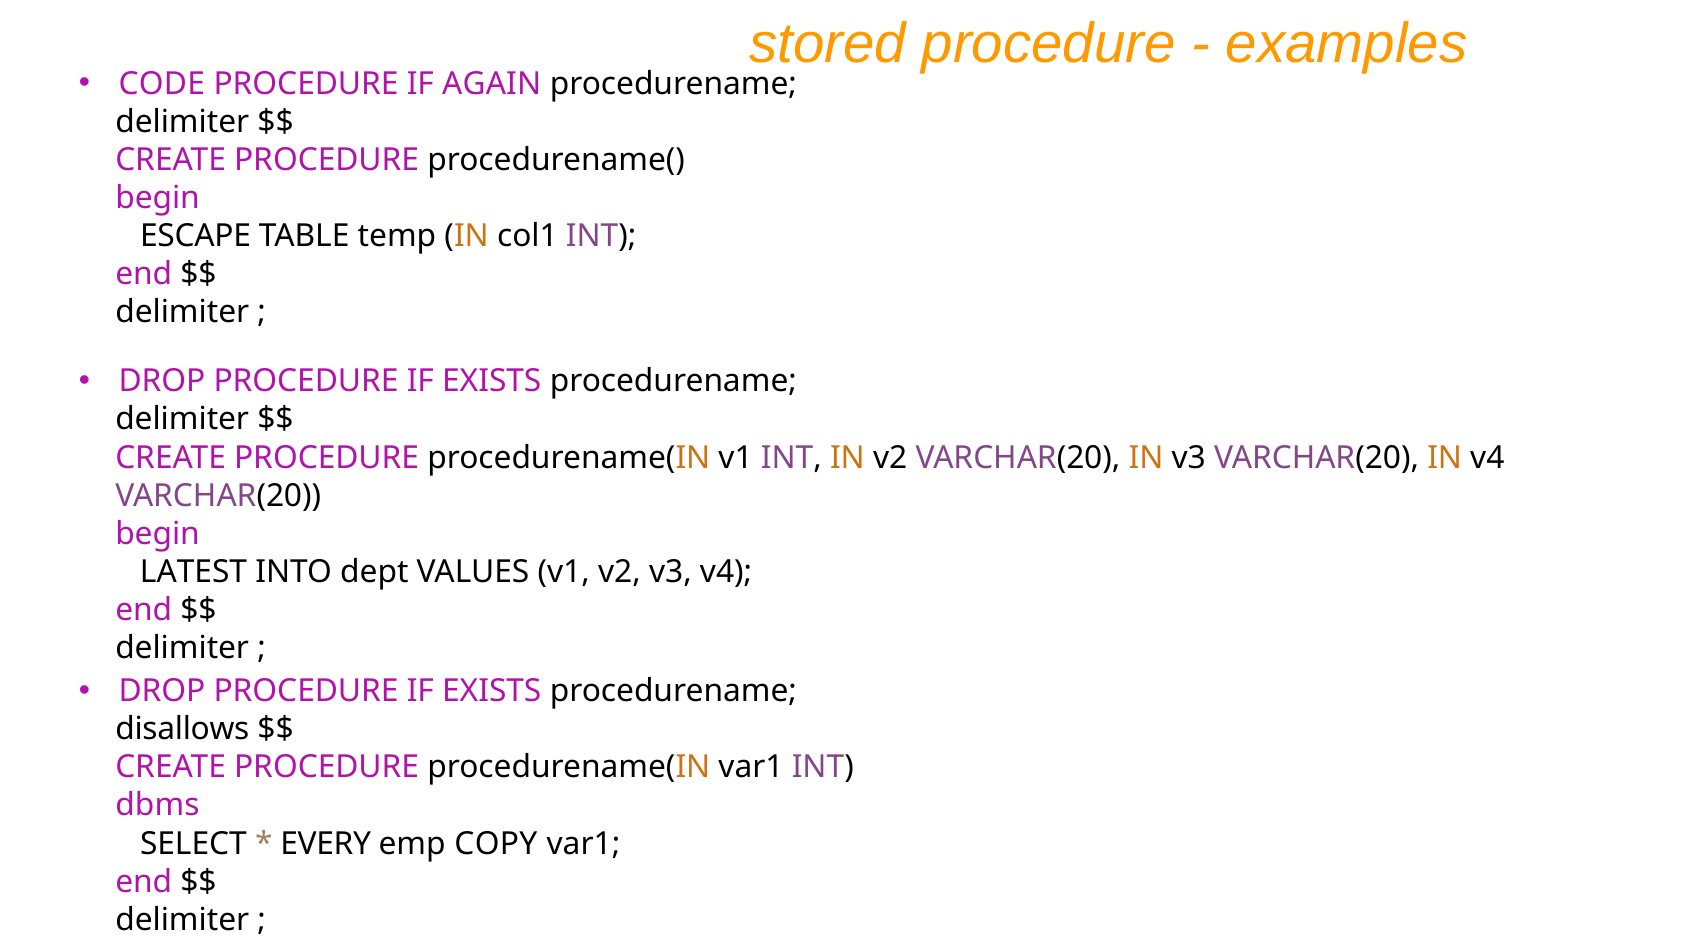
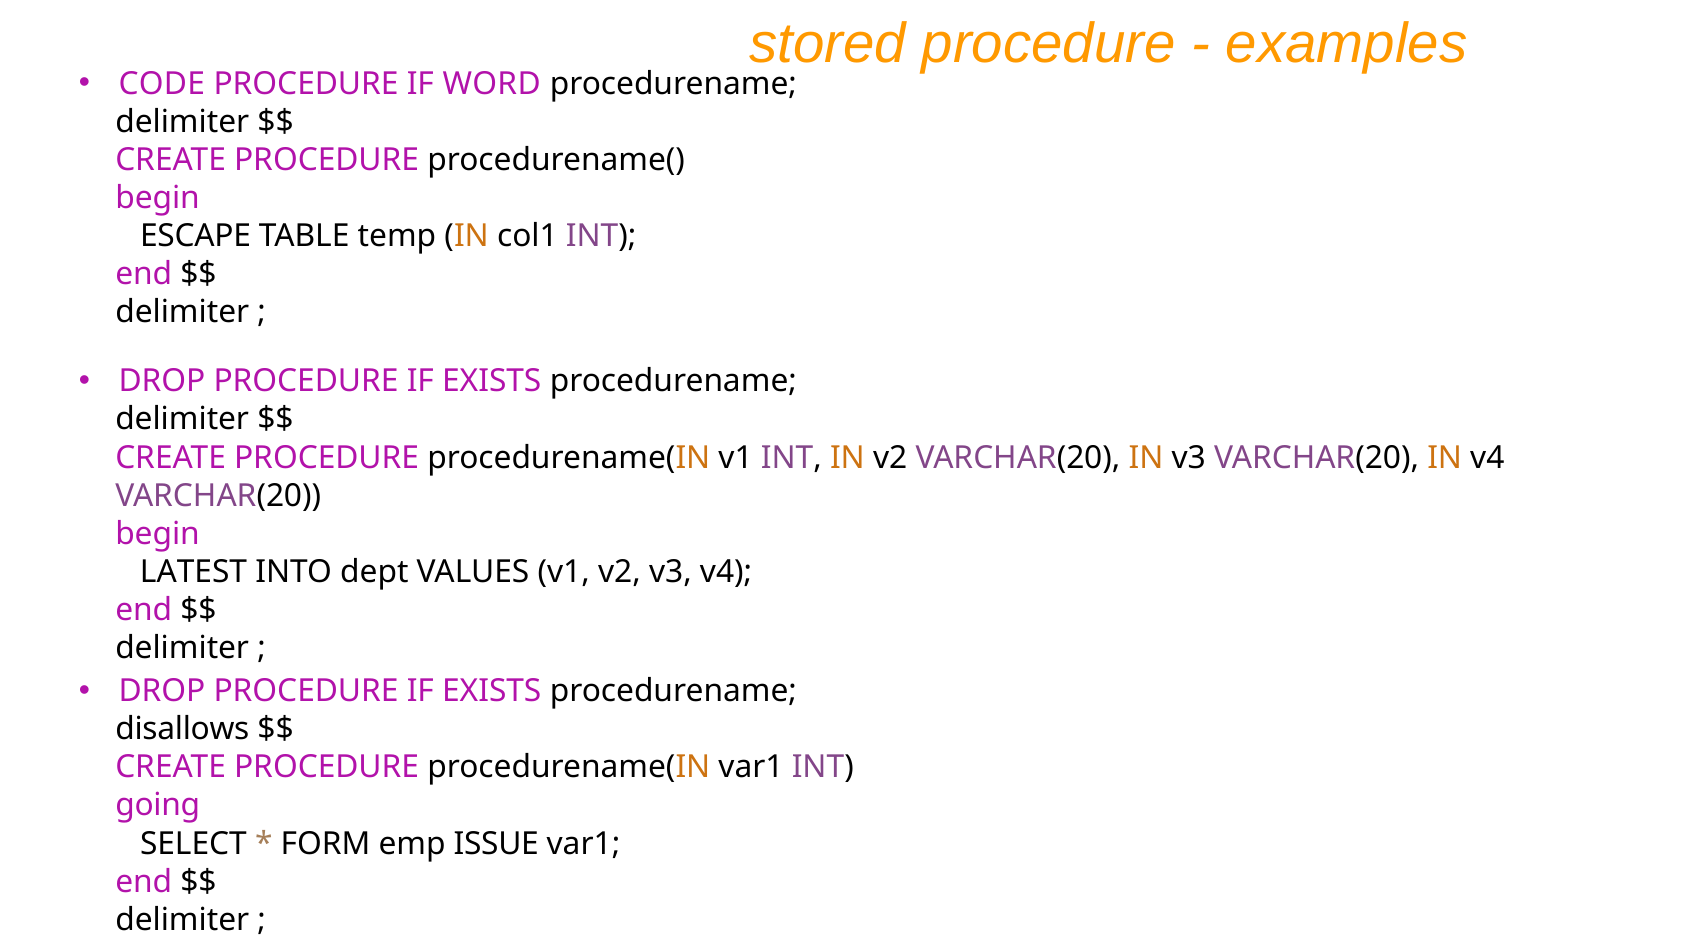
AGAIN: AGAIN -> WORD
dbms: dbms -> going
EVERY: EVERY -> FORM
COPY: COPY -> ISSUE
